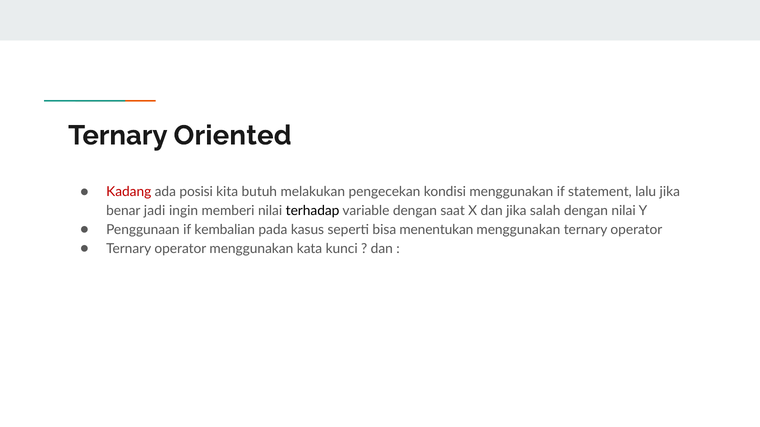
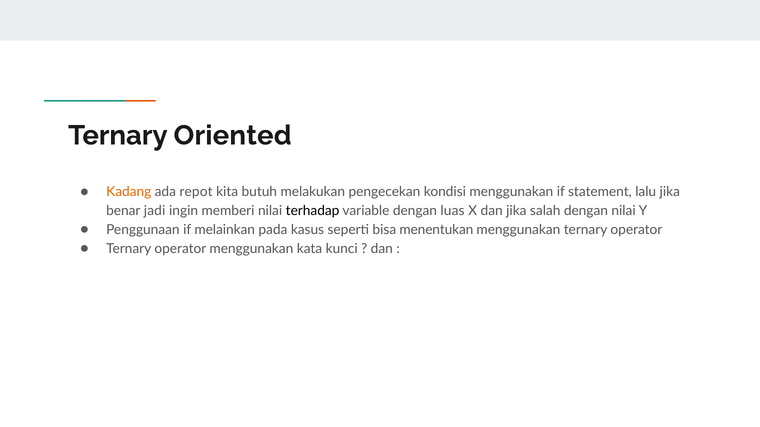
Kadang colour: red -> orange
posisi: posisi -> repot
saat: saat -> luas
kembalian: kembalian -> melainkan
